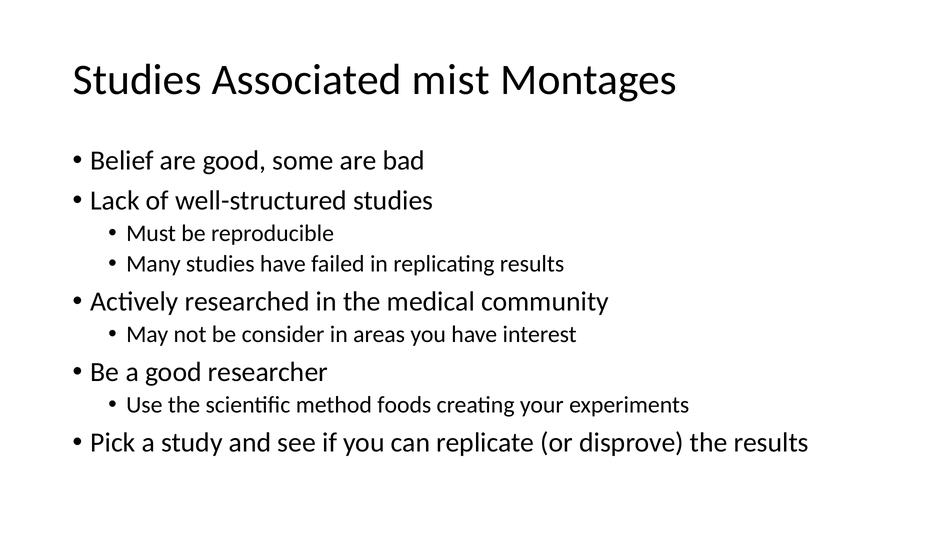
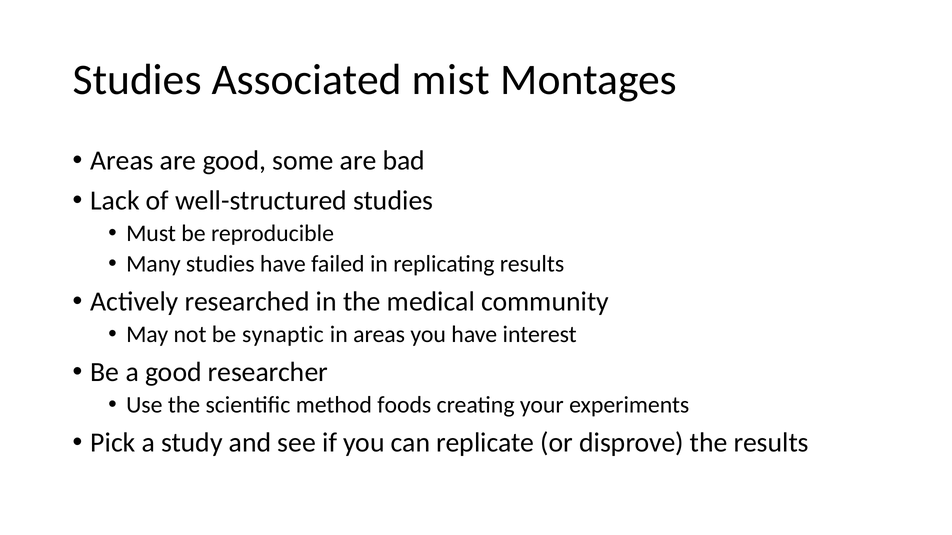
Belief at (122, 161): Belief -> Areas
consider: consider -> synaptic
